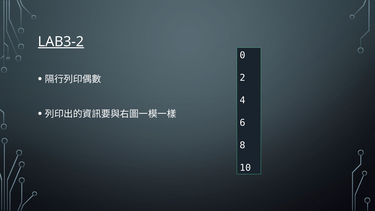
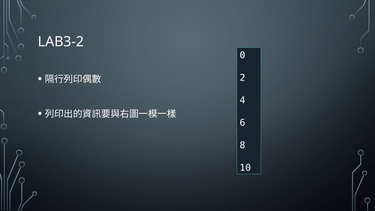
LAB3-2 underline: present -> none
